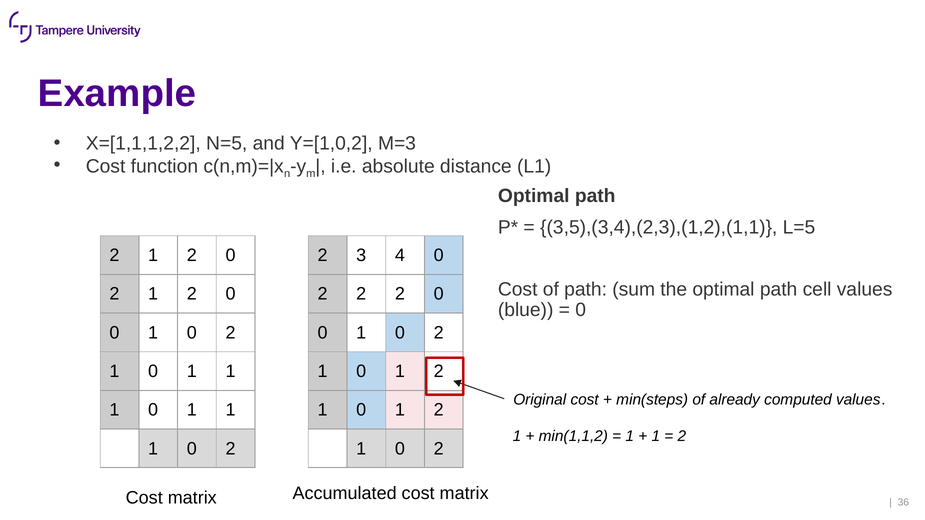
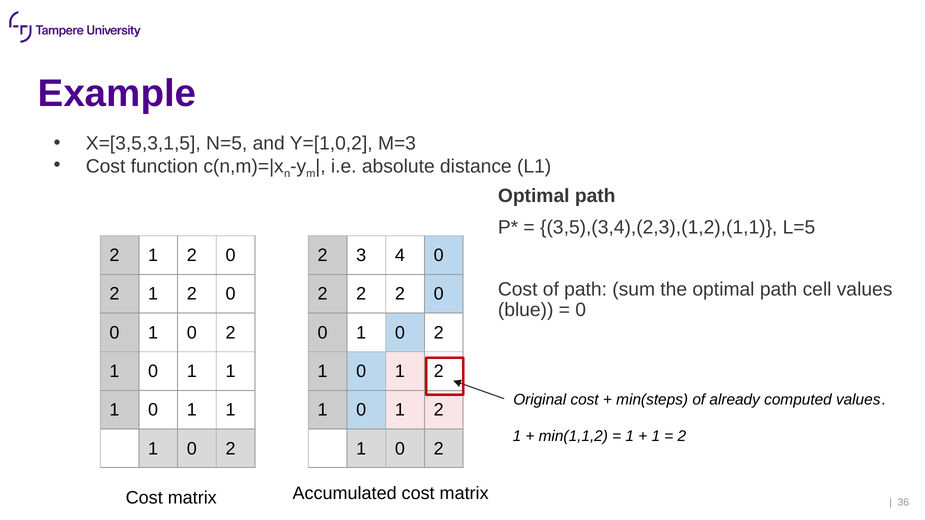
X=[1,1,1,2,2: X=[1,1,1,2,2 -> X=[3,5,3,1,5
